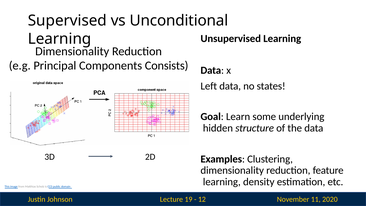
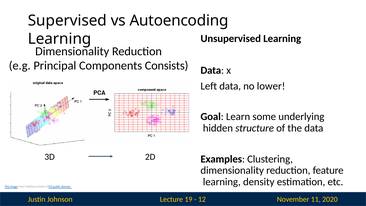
Unconditional: Unconditional -> Autoencoding
states: states -> lower
